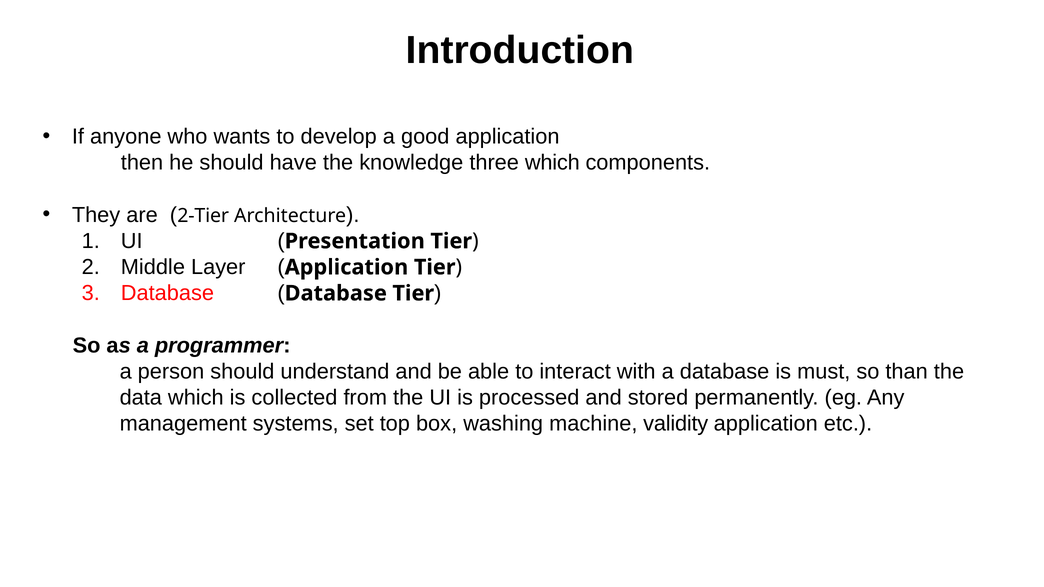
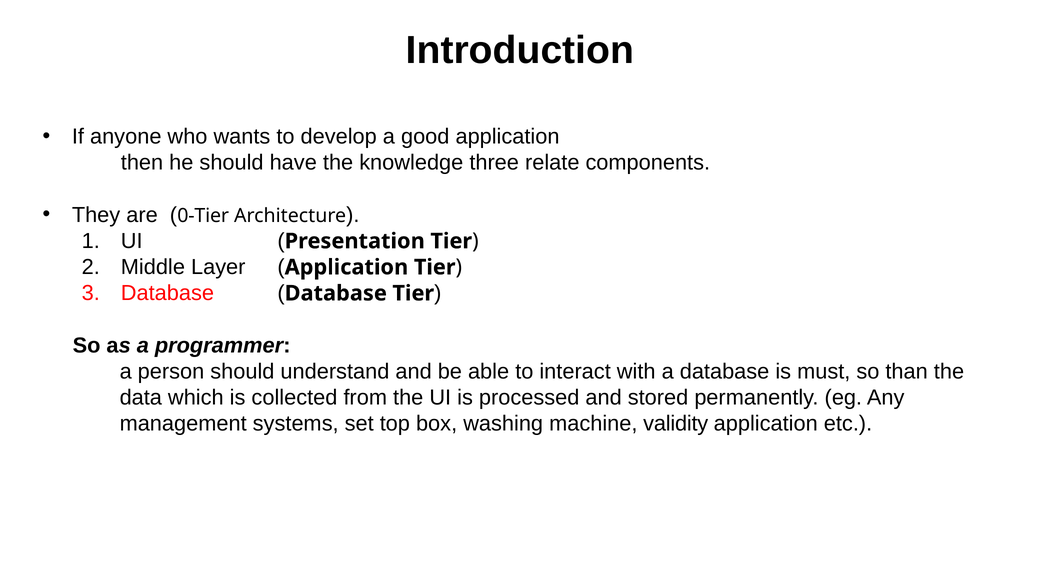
three which: which -> relate
2-Tier: 2-Tier -> 0-Tier
